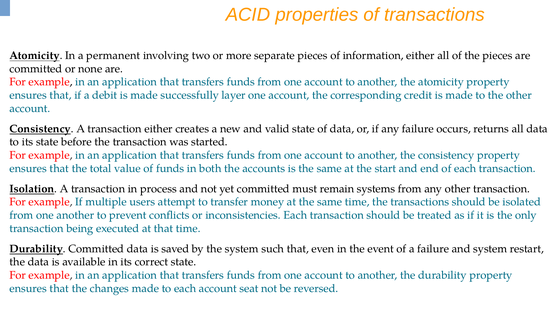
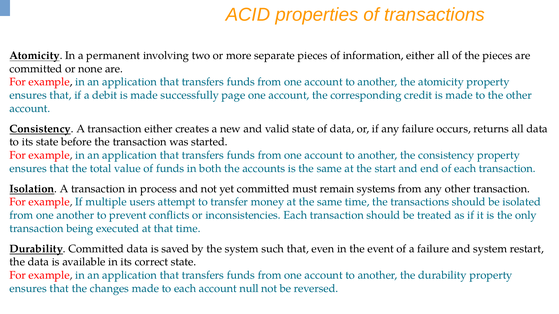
layer: layer -> page
seat: seat -> null
